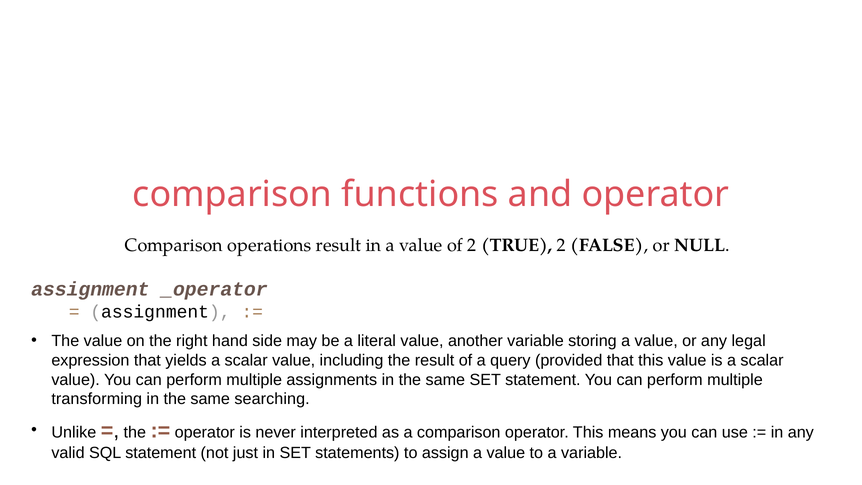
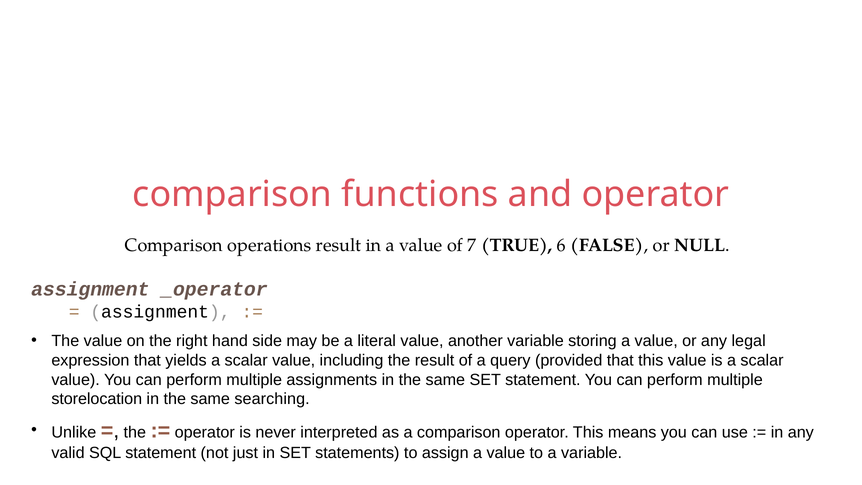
of 2: 2 -> 7
TRUE 2: 2 -> 6
transforming: transforming -> storelocation
